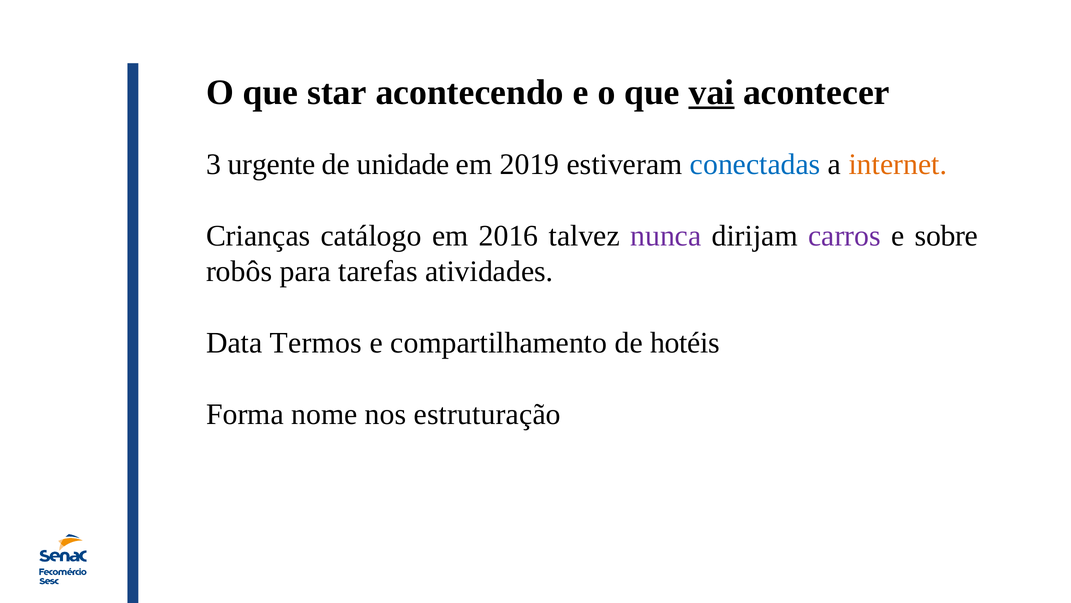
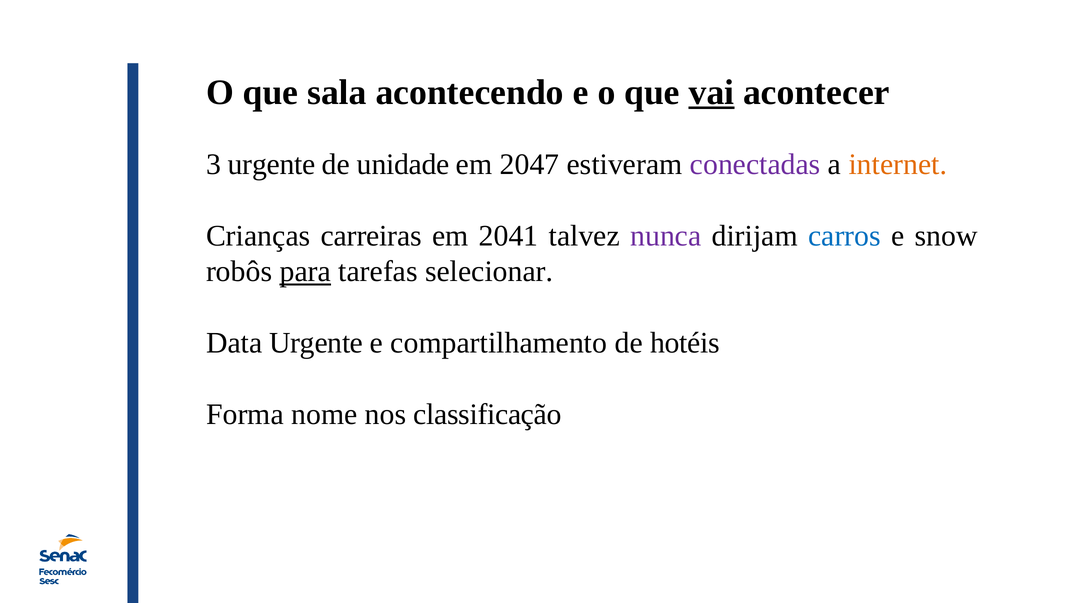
star: star -> sala
2019: 2019 -> 2047
conectadas colour: blue -> purple
catálogo: catálogo -> carreiras
2016: 2016 -> 2041
carros colour: purple -> blue
sobre: sobre -> snow
para underline: none -> present
atividades: atividades -> selecionar
Data Termos: Termos -> Urgente
estruturação: estruturação -> classificação
